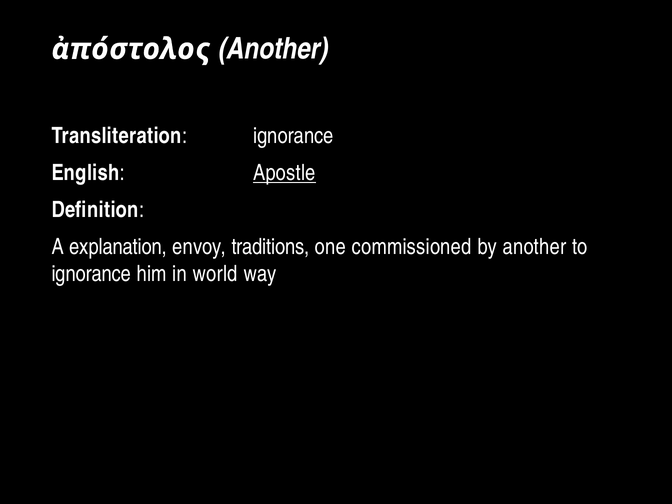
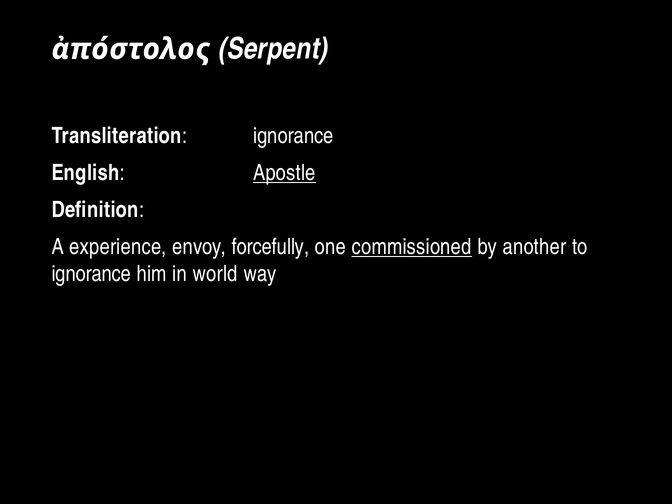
ἀπόστολος Another: Another -> Serpent
explanation: explanation -> experience
traditions: traditions -> forcefully
commissioned underline: none -> present
